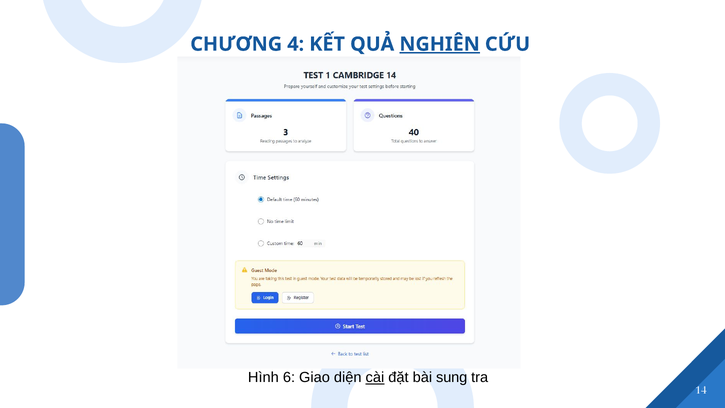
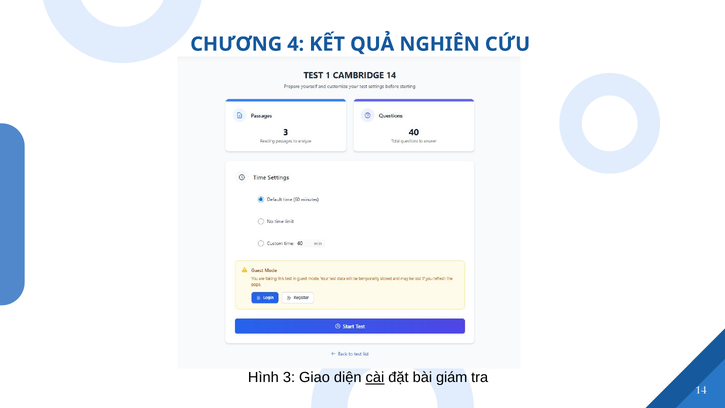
NGHIÊN underline: present -> none
6: 6 -> 3
sung: sung -> giám
